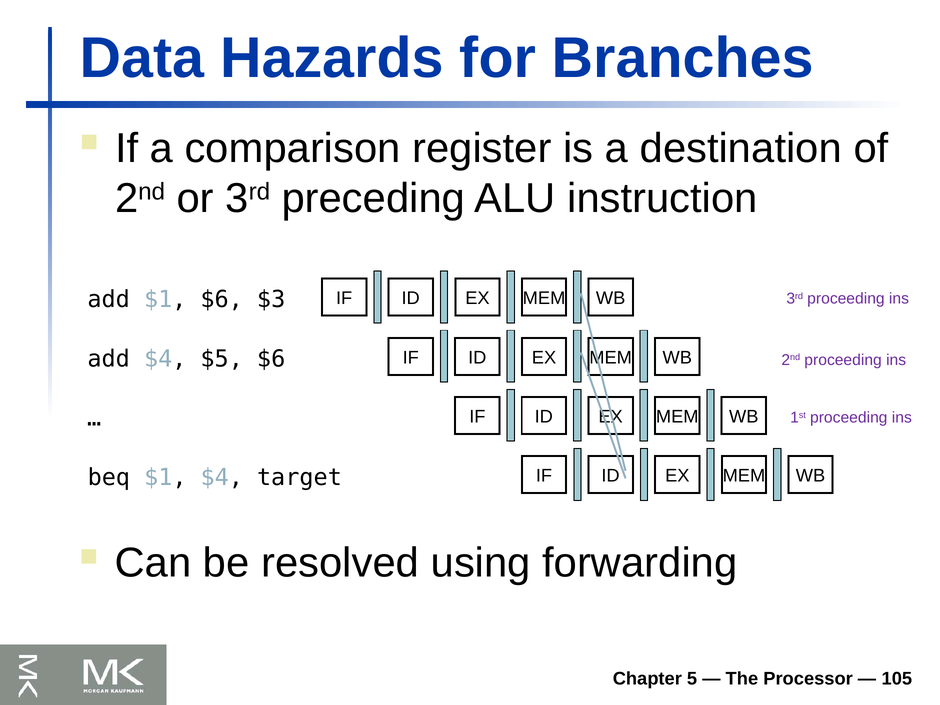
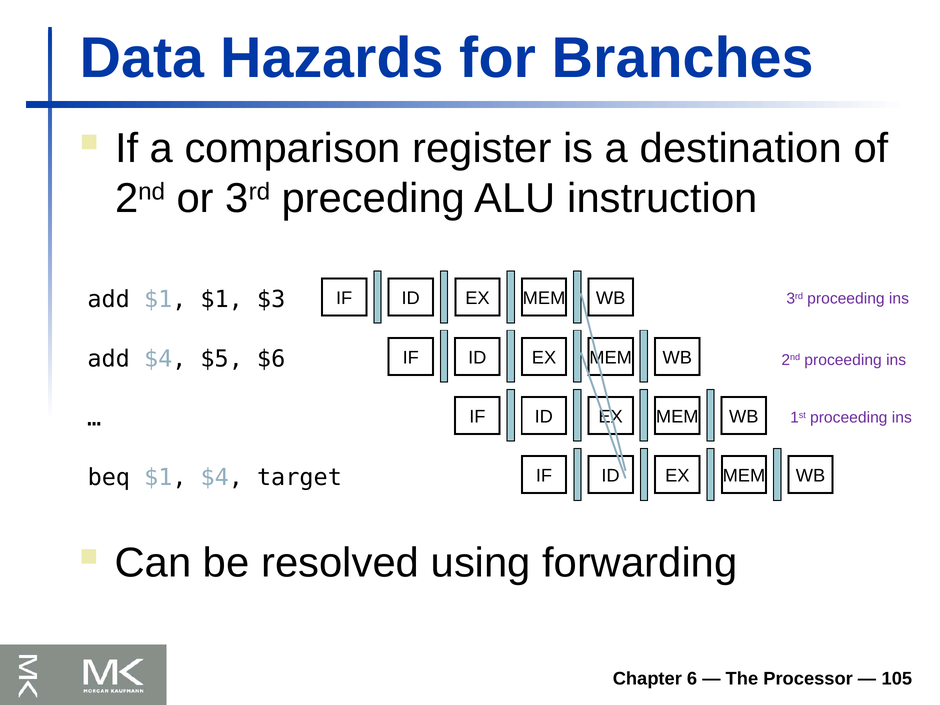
$1 $6: $6 -> $1
5: 5 -> 6
